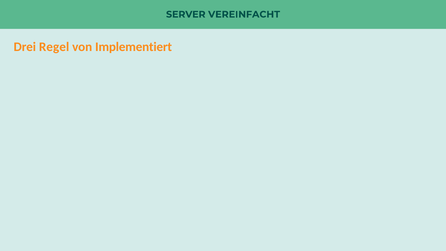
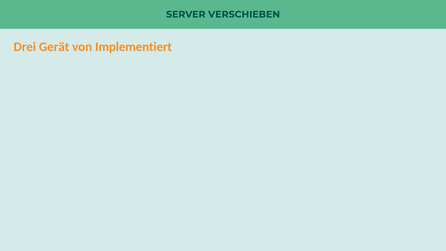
VEREINFACHT: VEREINFACHT -> VERSCHIEBEN
Regel: Regel -> Gerät
